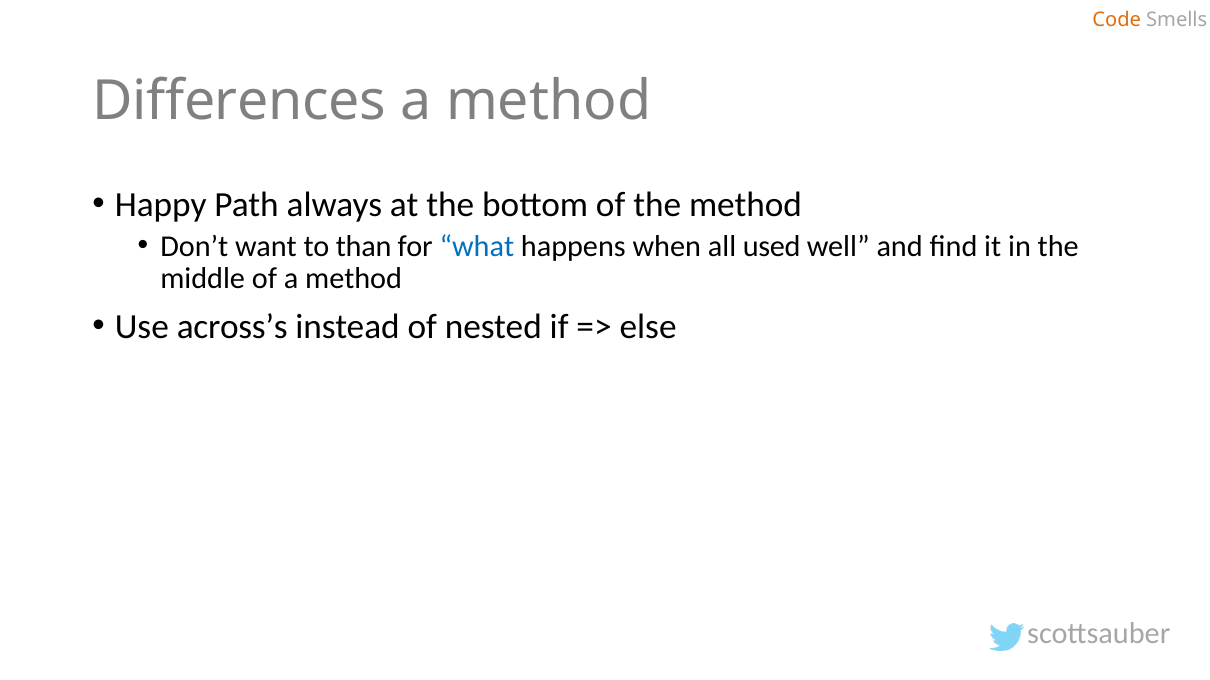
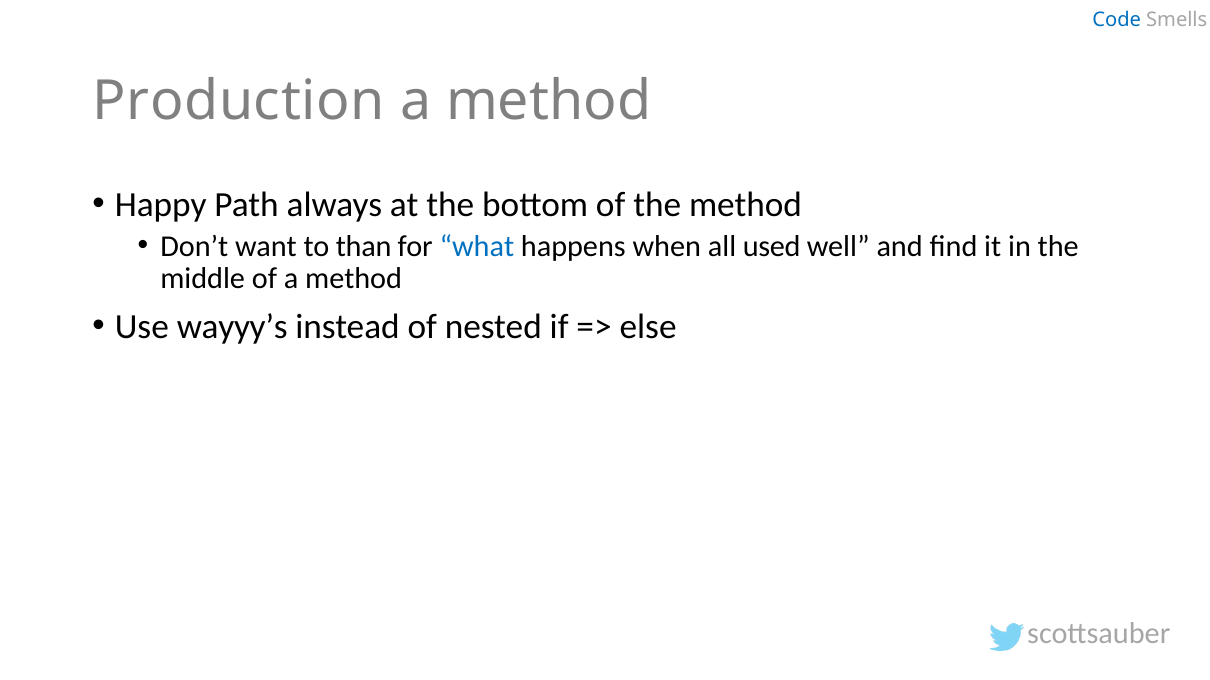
Code colour: orange -> blue
Differences: Differences -> Production
across’s: across’s -> wayyy’s
